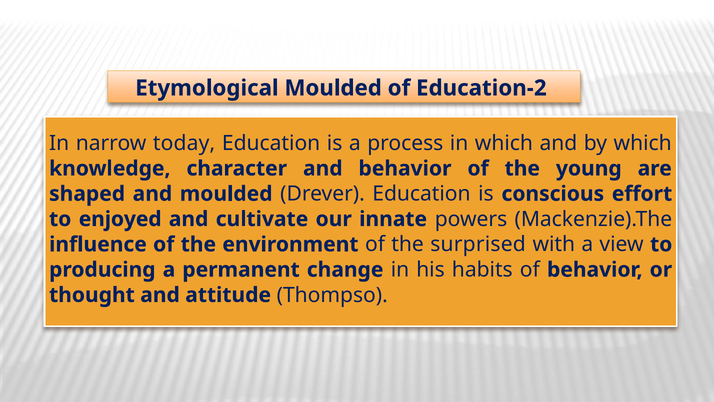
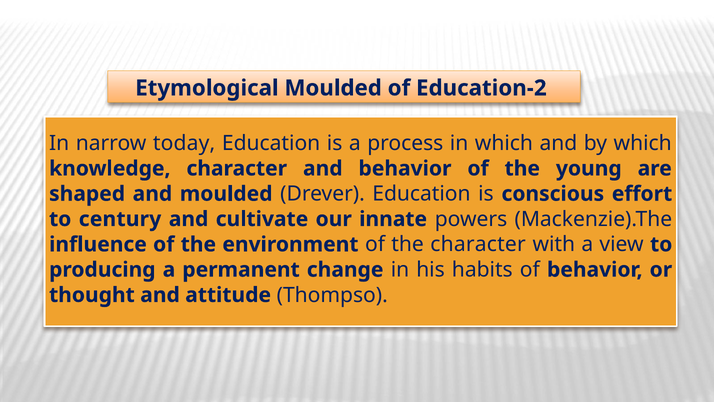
enjoyed: enjoyed -> century
the surprised: surprised -> character
